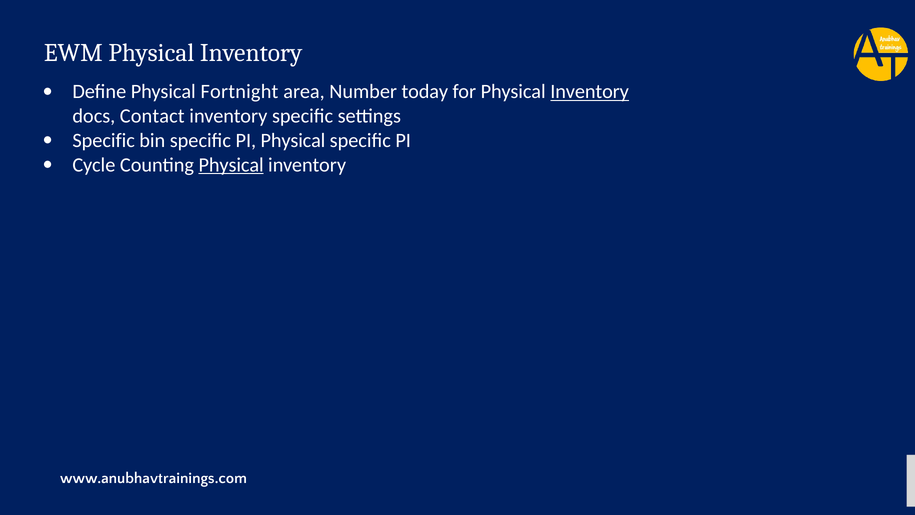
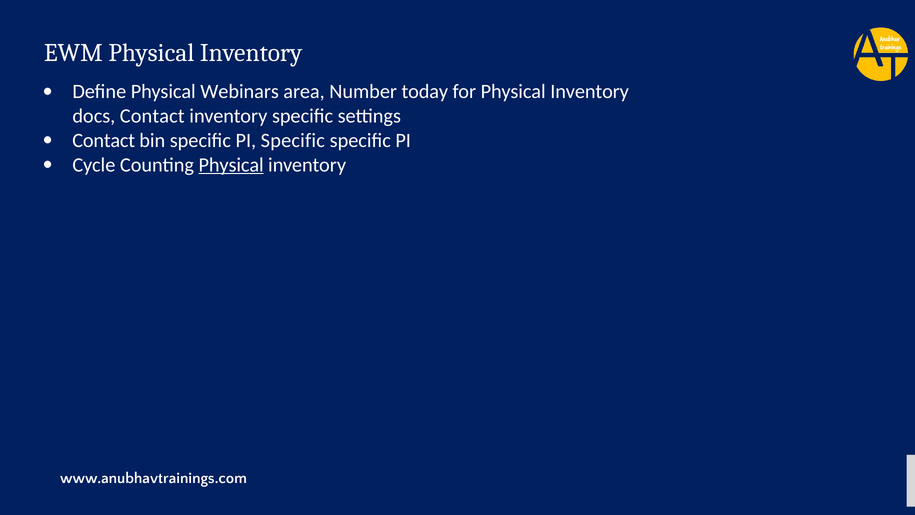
Fortnight: Fortnight -> Webinars
Inventory at (590, 92) underline: present -> none
Specific at (104, 140): Specific -> Contact
PI Physical: Physical -> Specific
